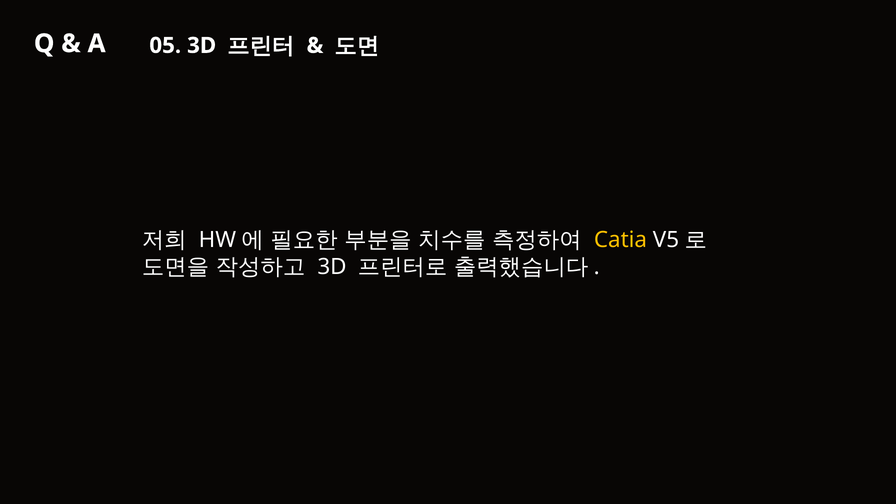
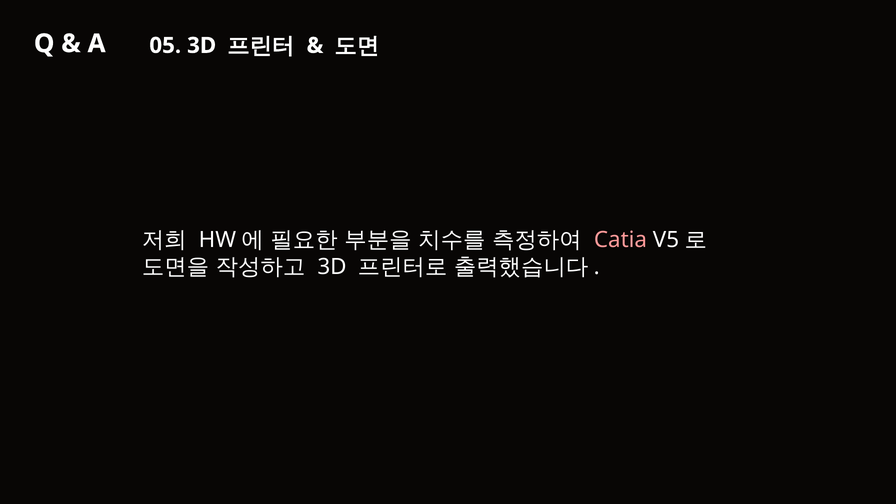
Catia colour: yellow -> pink
